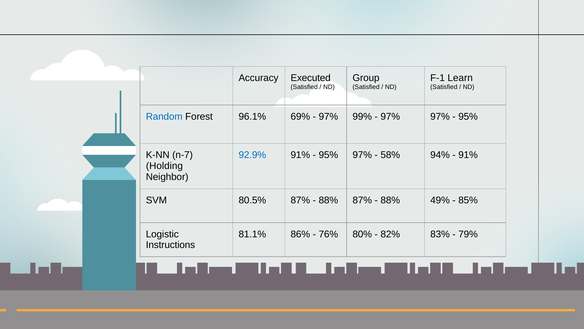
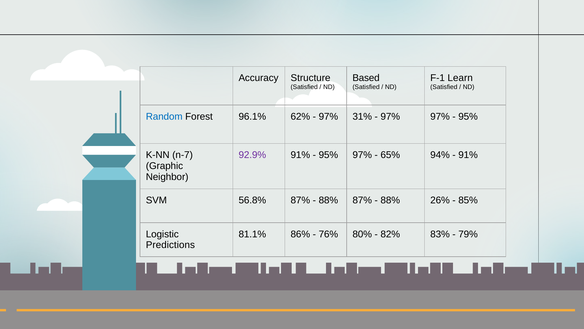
Executed: Executed -> Structure
Group: Group -> Based
69%: 69% -> 62%
99%: 99% -> 31%
92.9% colour: blue -> purple
58%: 58% -> 65%
Holding: Holding -> Graphic
80.5%: 80.5% -> 56.8%
49%: 49% -> 26%
Instructions: Instructions -> Predictions
